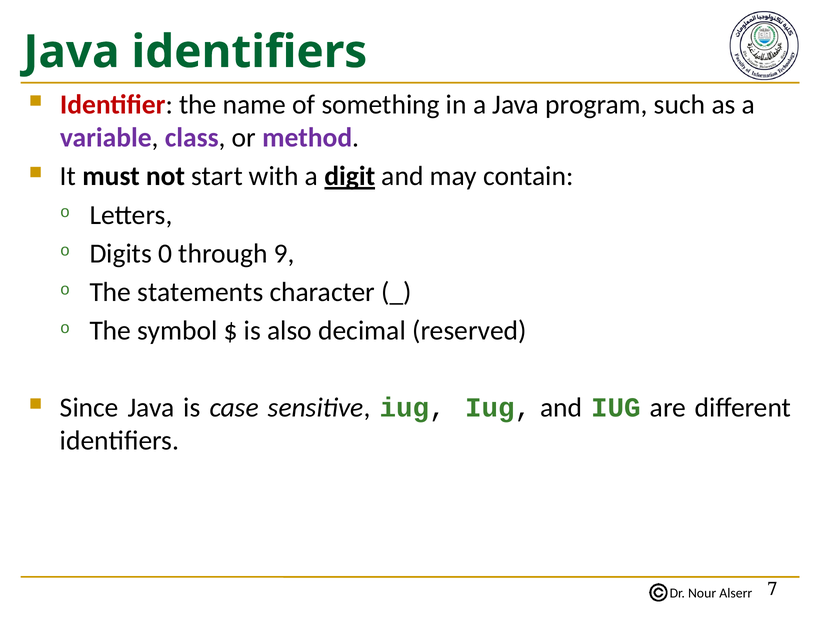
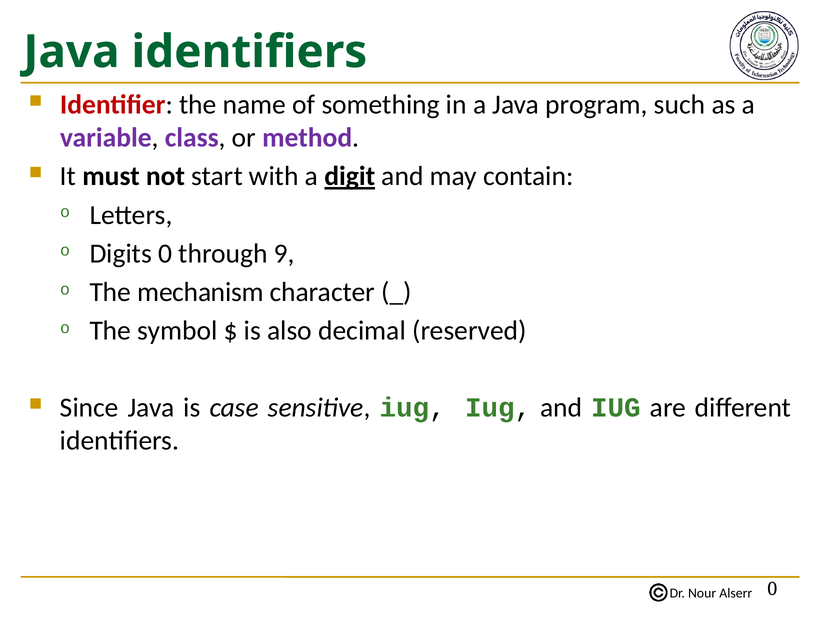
statements: statements -> mechanism
7 at (772, 589): 7 -> 0
